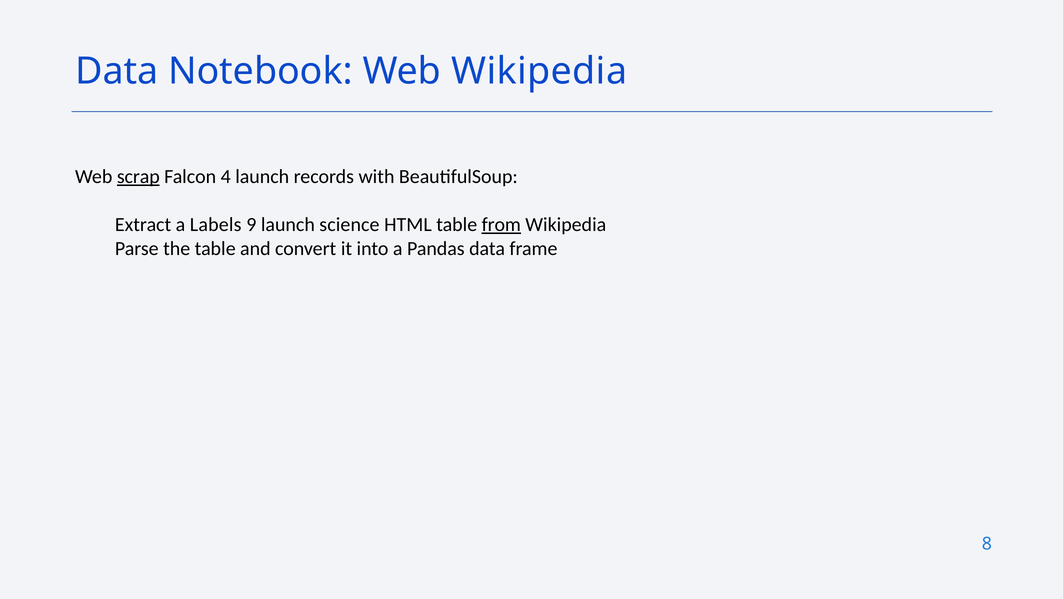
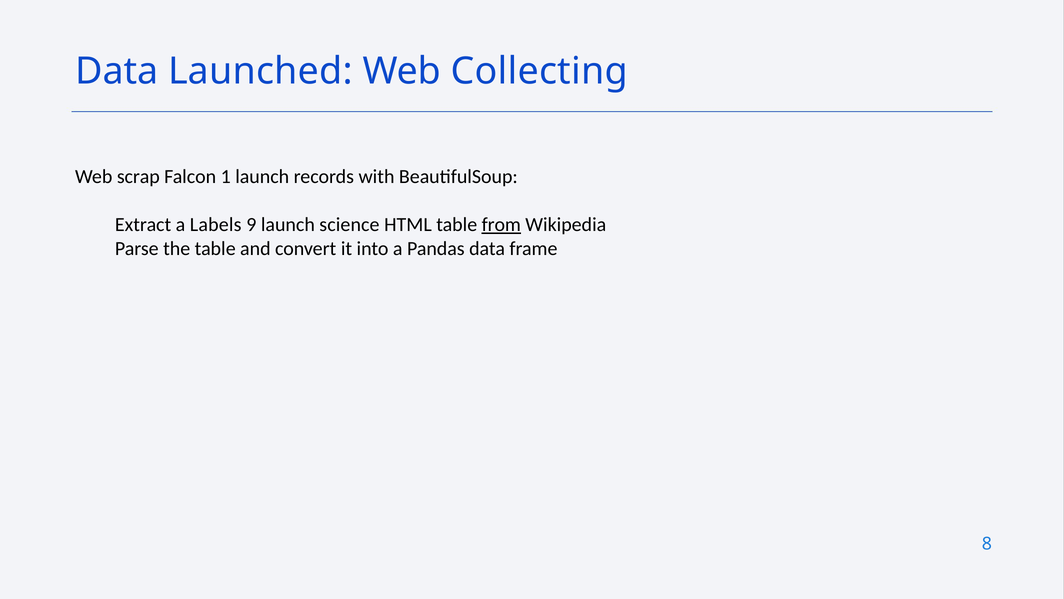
Notebook: Notebook -> Launched
Web Wikipedia: Wikipedia -> Collecting
scrap underline: present -> none
4: 4 -> 1
